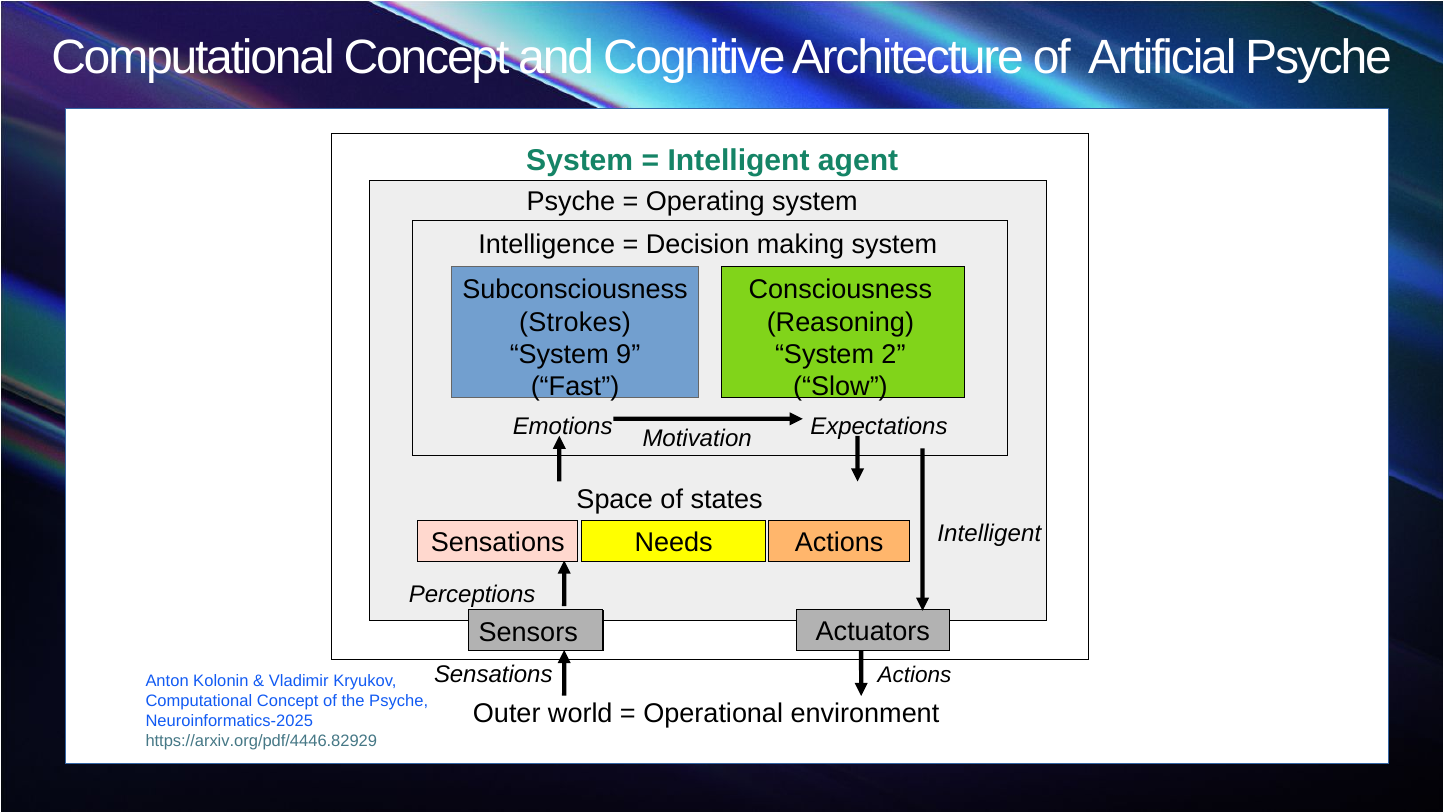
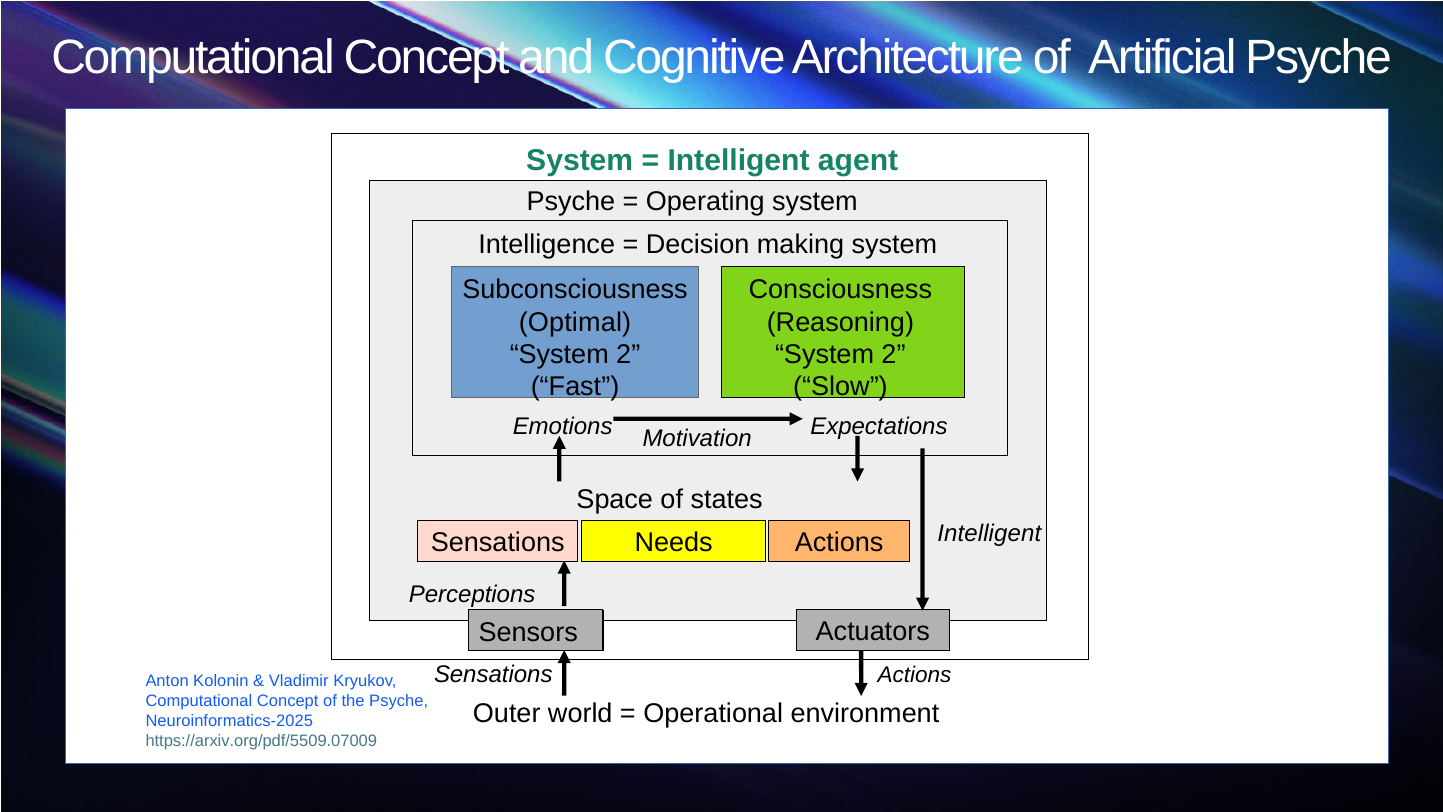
Strokes: Strokes -> Optimal
9 at (628, 354): 9 -> 2
https://arxiv.org/pdf/4446.82929: https://arxiv.org/pdf/4446.82929 -> https://arxiv.org/pdf/5509.07009
